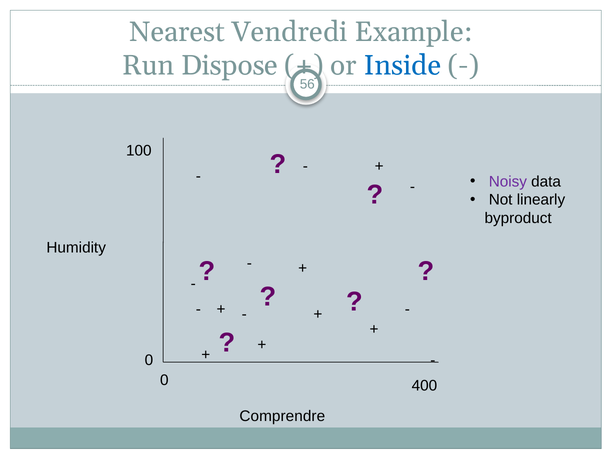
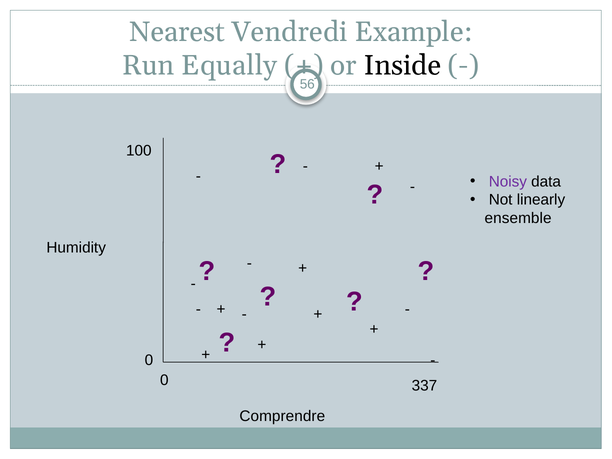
Dispose: Dispose -> Equally
Inside colour: blue -> black
byproduct: byproduct -> ensemble
400: 400 -> 337
